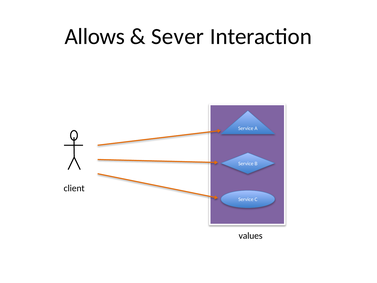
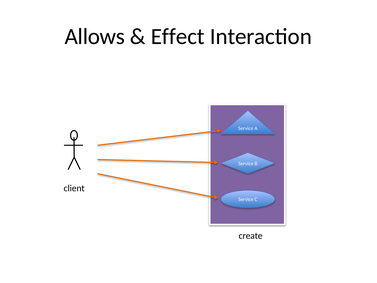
Sever: Sever -> Effect
values: values -> create
